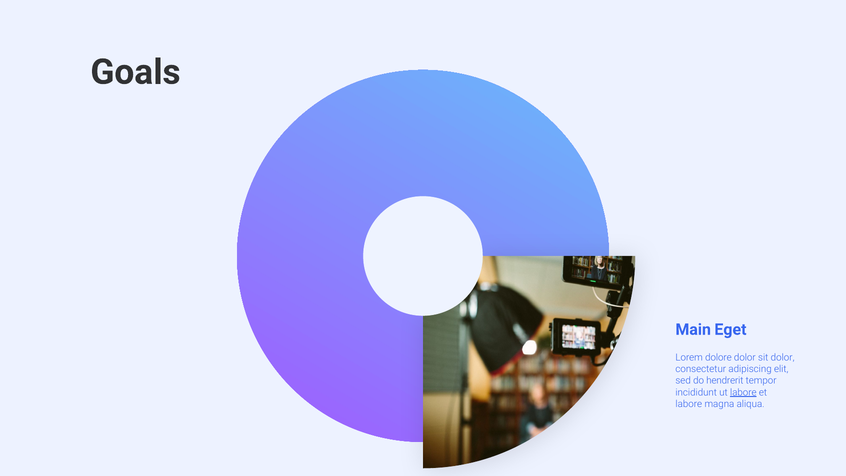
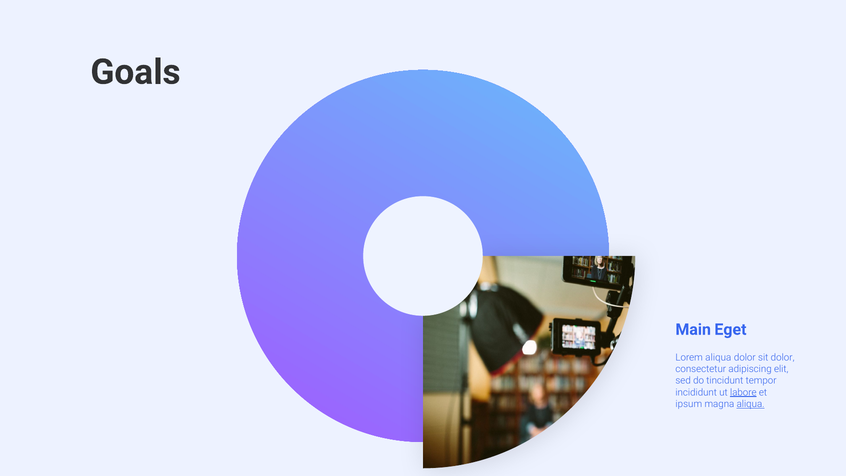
Lorem dolore: dolore -> aliqua
hendrerit: hendrerit -> tincidunt
labore at (689, 404): labore -> ipsum
aliqua at (751, 404) underline: none -> present
